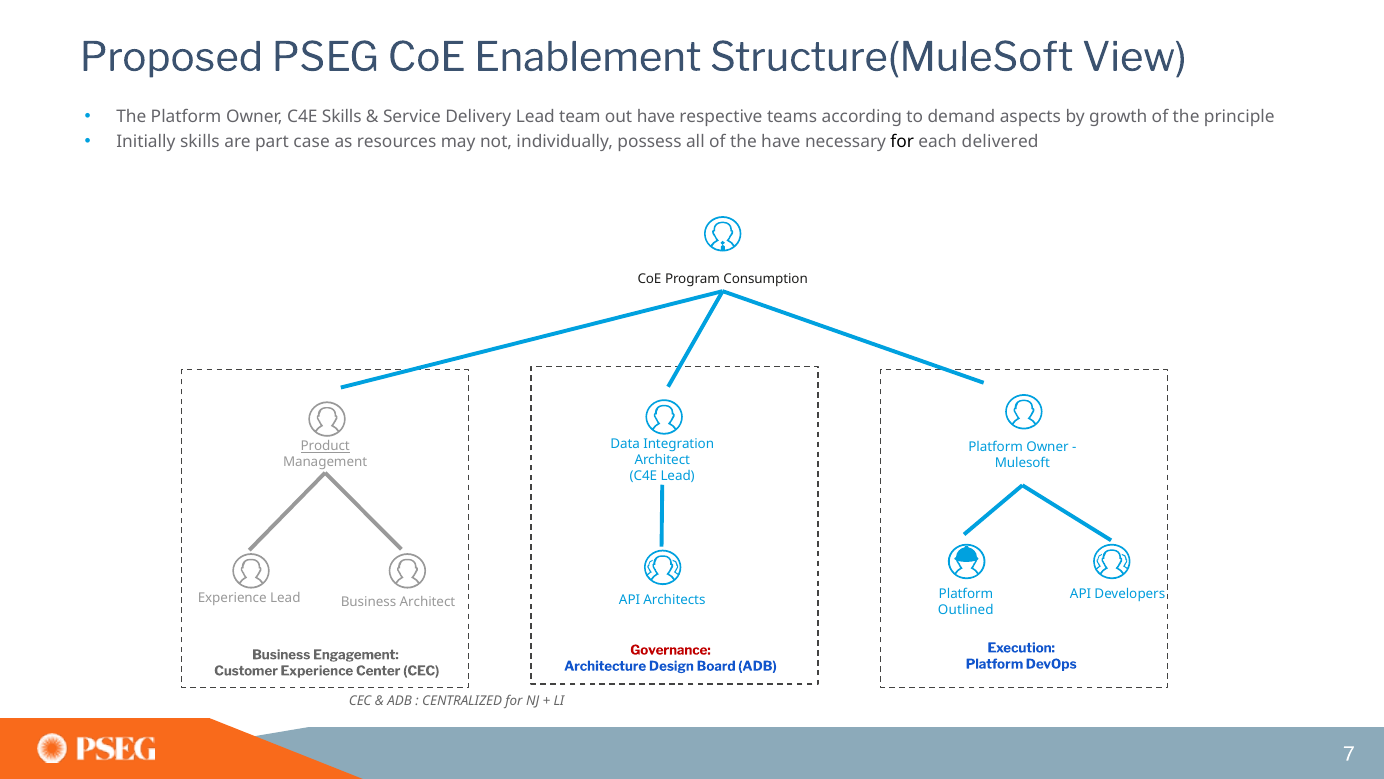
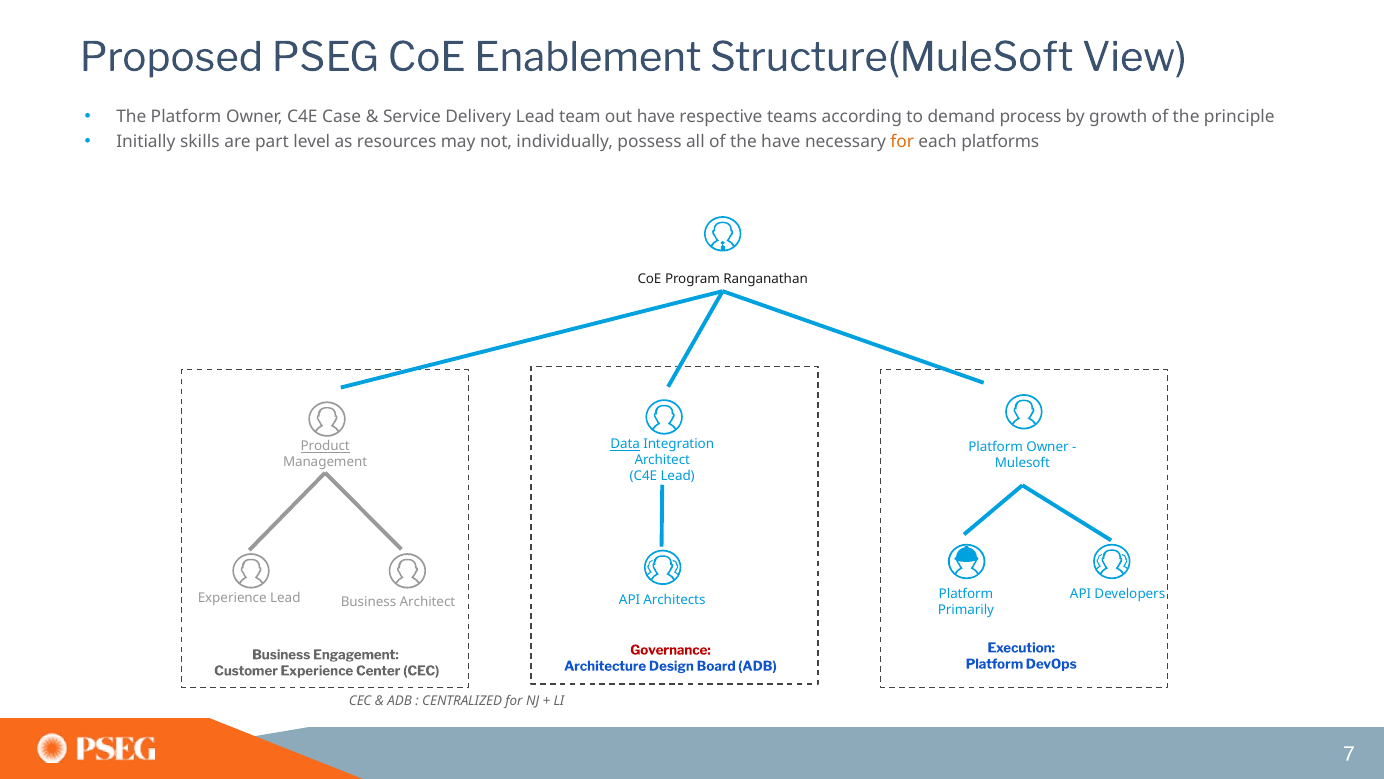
C4E Skills: Skills -> Case
aspects: aspects -> process
case: case -> level
for at (902, 141) colour: black -> orange
delivered: delivered -> platforms
Consumption: Consumption -> Ranganathan
Data underline: none -> present
Outlined: Outlined -> Primarily
